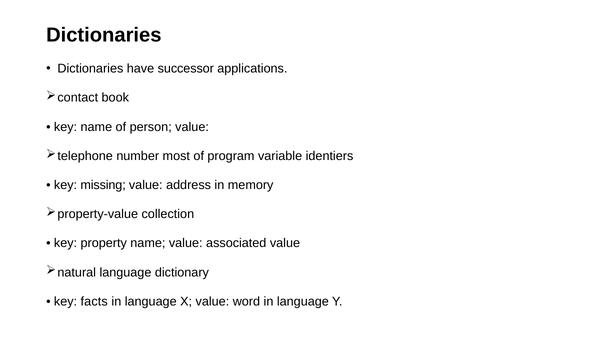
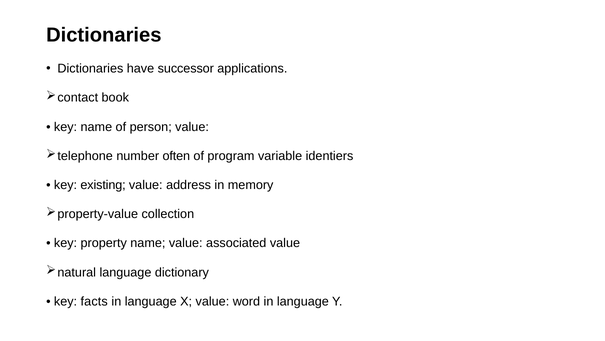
most: most -> often
missing: missing -> existing
